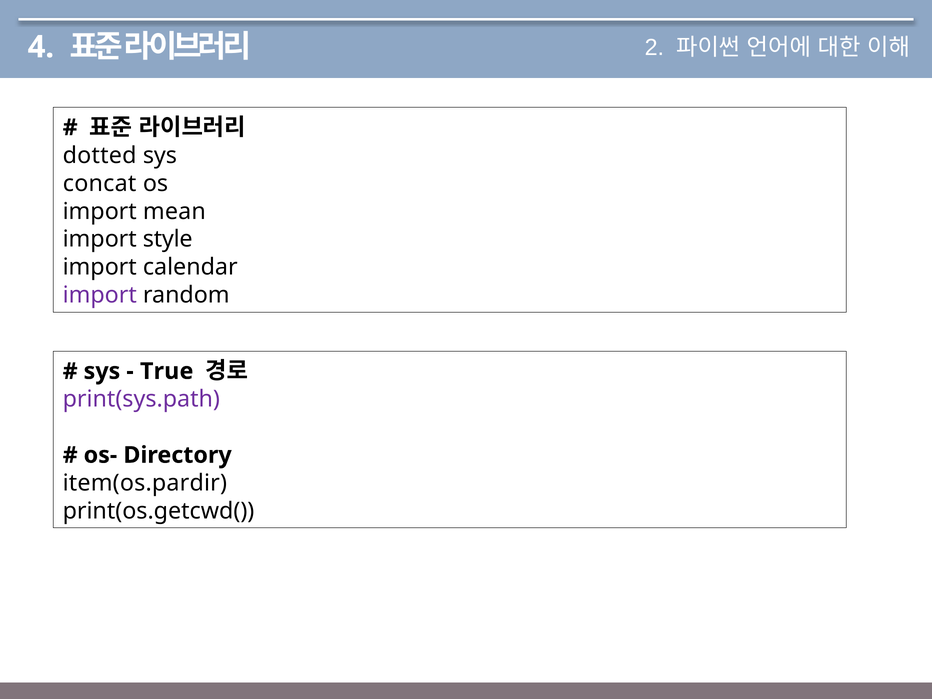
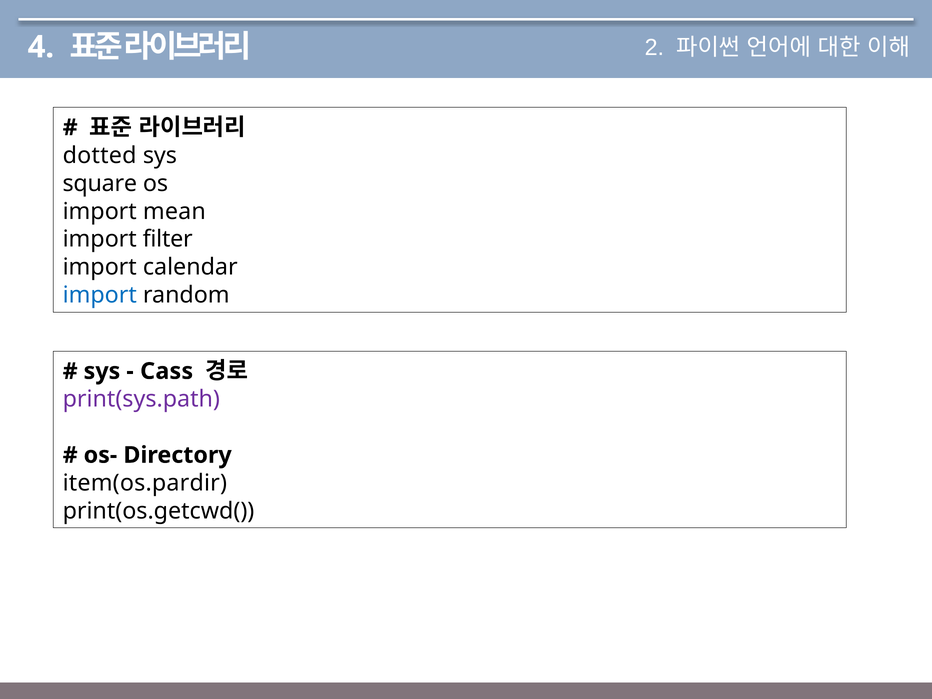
concat: concat -> square
style: style -> filter
import at (100, 295) colour: purple -> blue
True: True -> Cass
